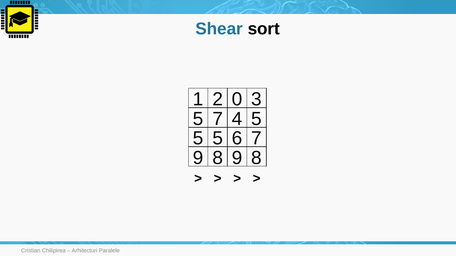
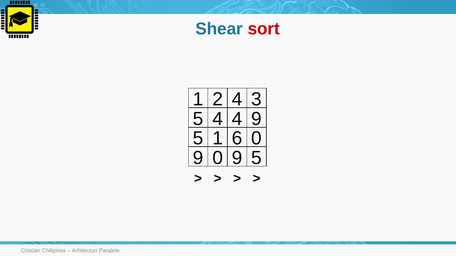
sort colour: black -> red
2 0: 0 -> 4
5 7: 7 -> 4
4 5: 5 -> 9
5 5: 5 -> 1
6 7: 7 -> 0
8 at (218, 158): 8 -> 0
8 at (257, 158): 8 -> 5
